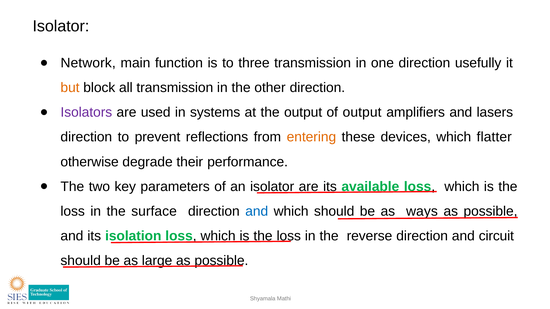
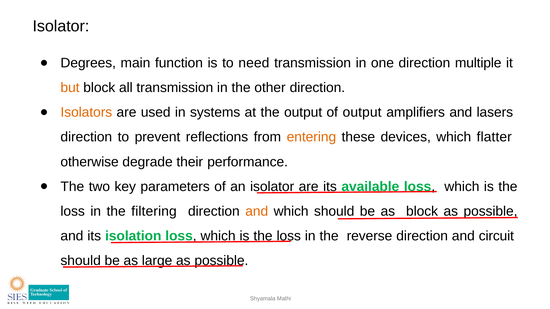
Network: Network -> Degrees
three: three -> need
usefully: usefully -> multiple
Isolators colour: purple -> orange
surface: surface -> filtering
and at (257, 212) colour: blue -> orange
as ways: ways -> block
